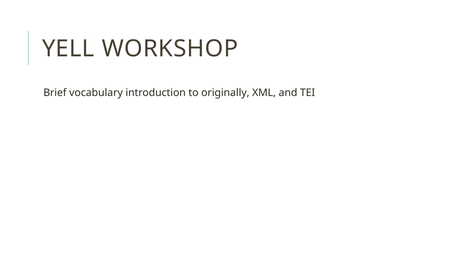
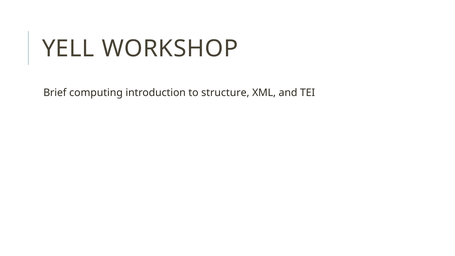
vocabulary: vocabulary -> computing
originally: originally -> structure
